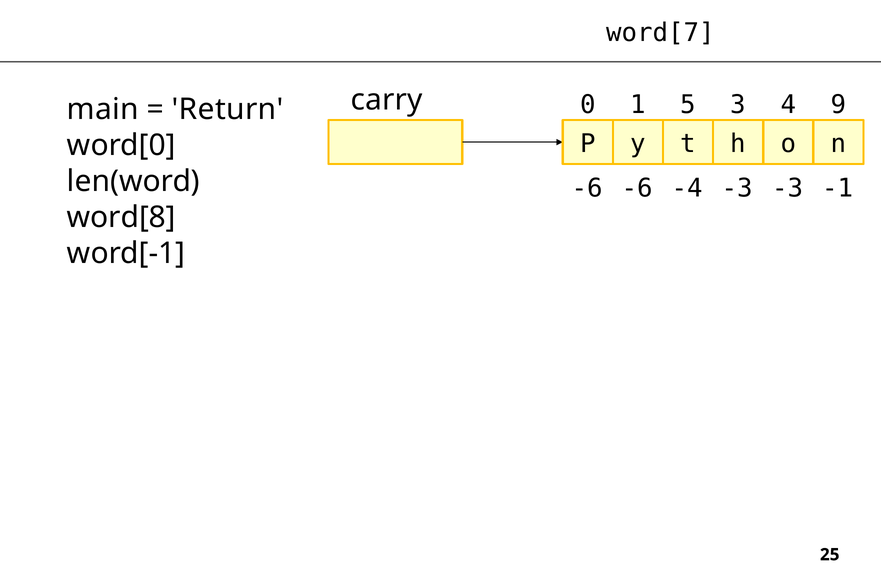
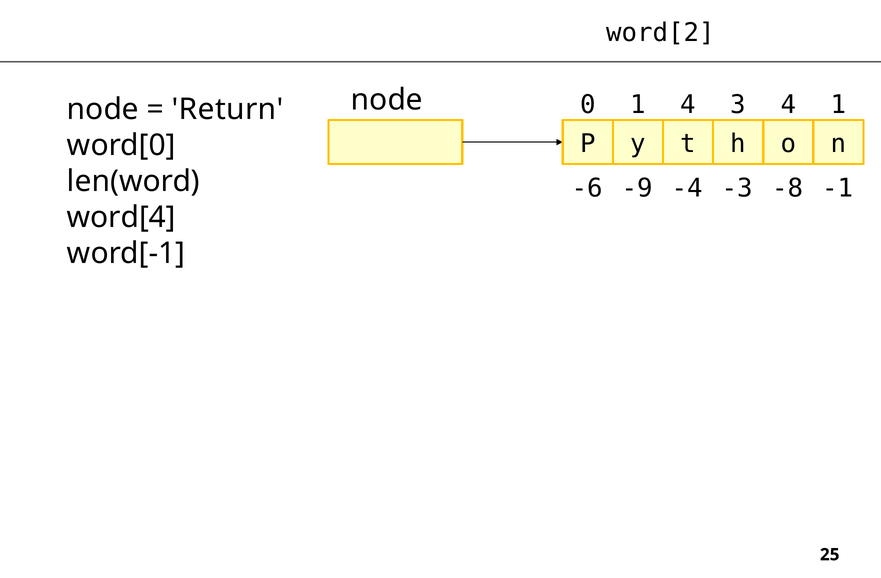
word[7: word[7 -> word[2
carry at (387, 100): carry -> node
1 5: 5 -> 4
4 9: 9 -> 1
main at (103, 109): main -> node
-6 -6: -6 -> -9
-3 -3: -3 -> -8
word[8: word[8 -> word[4
